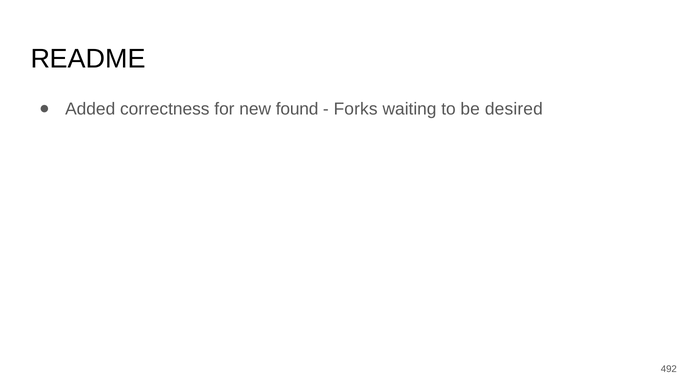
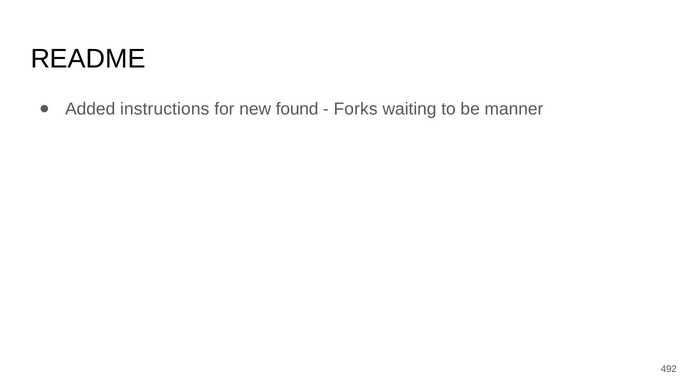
correctness: correctness -> instructions
desired: desired -> manner
